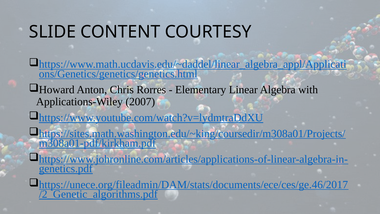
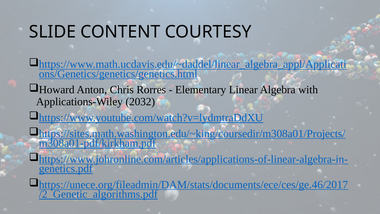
2007: 2007 -> 2032
